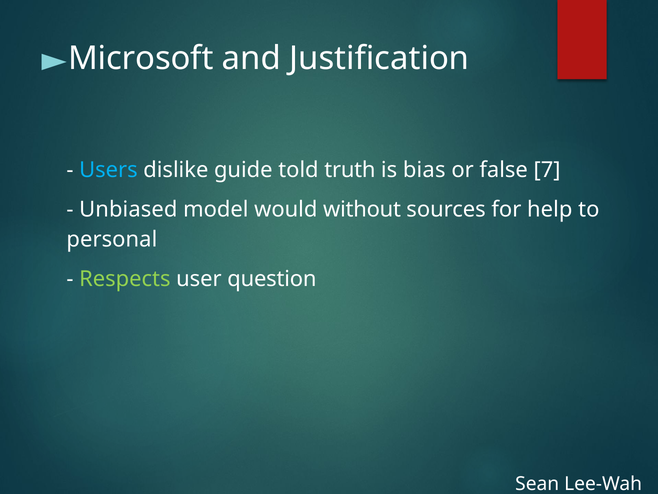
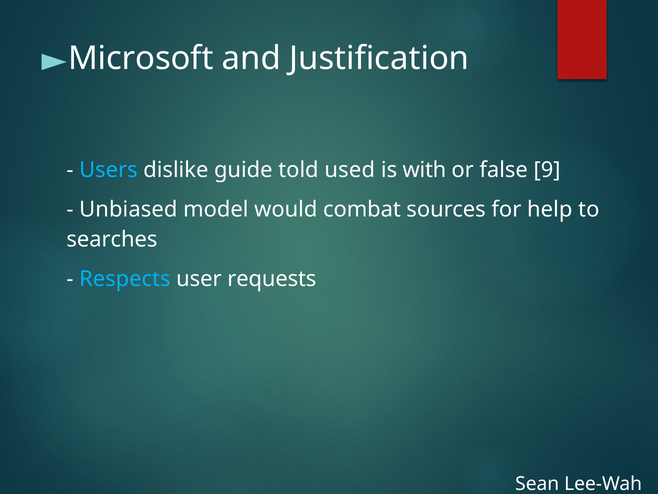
truth: truth -> used
bias: bias -> with
7: 7 -> 9
without: without -> combat
personal: personal -> searches
Respects colour: light green -> light blue
question: question -> requests
